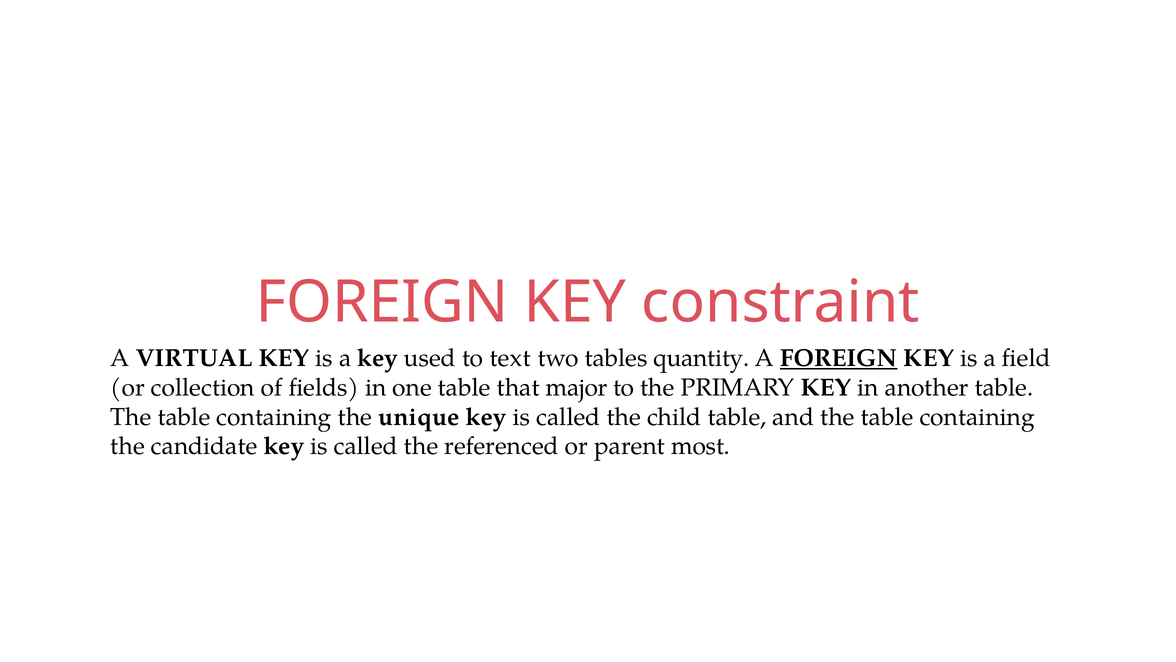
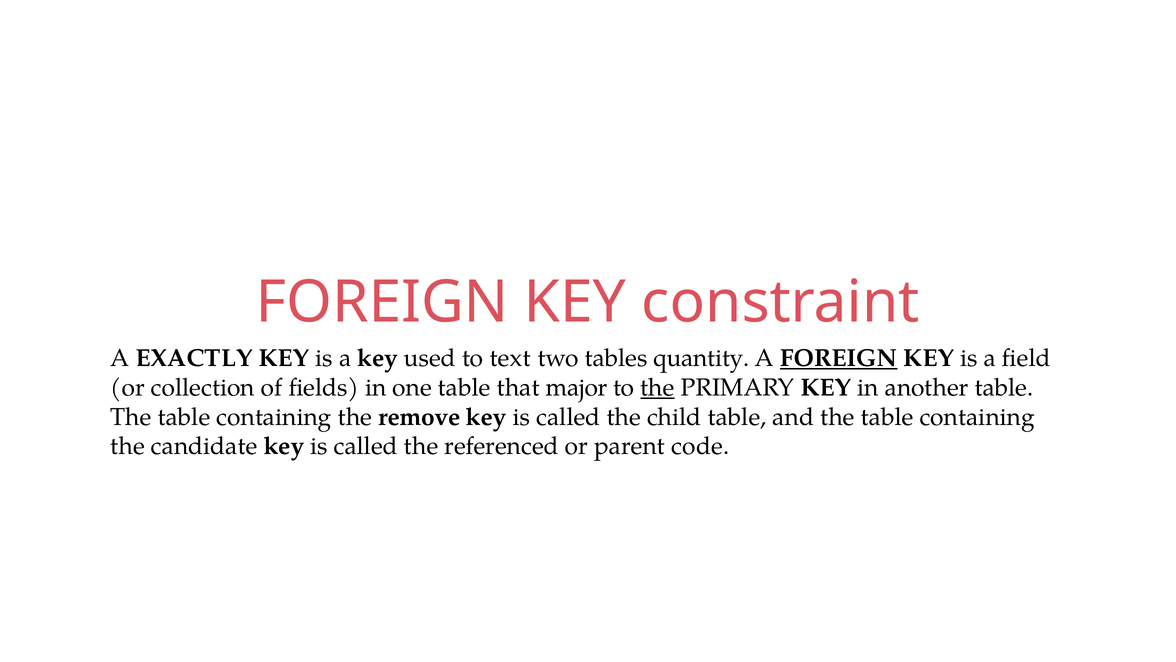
VIRTUAL: VIRTUAL -> EXACTLY
the at (657, 387) underline: none -> present
unique: unique -> remove
most: most -> code
